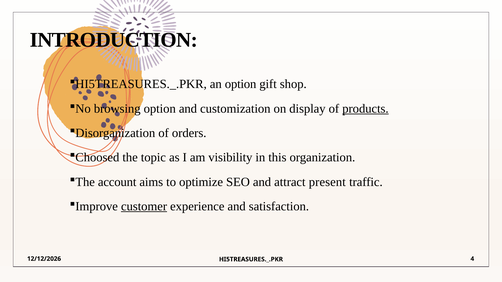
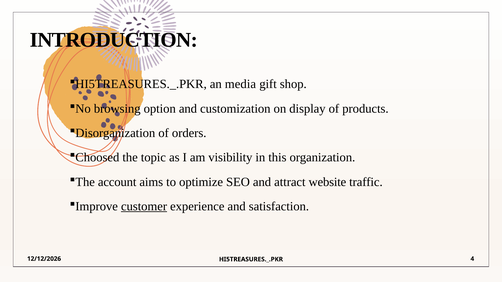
an option: option -> media
products underline: present -> none
present: present -> website
